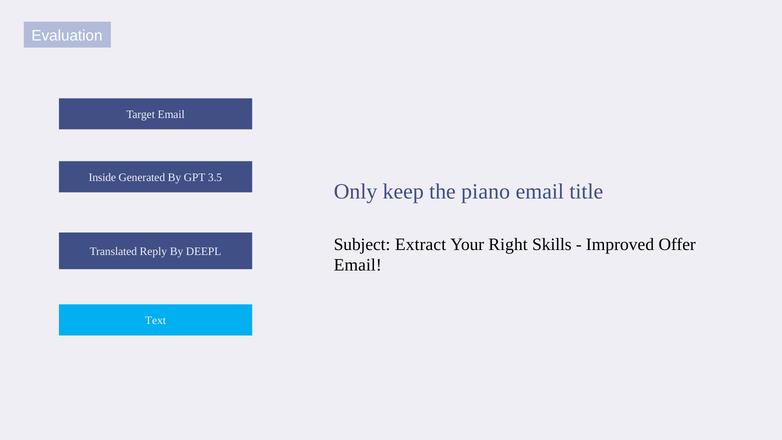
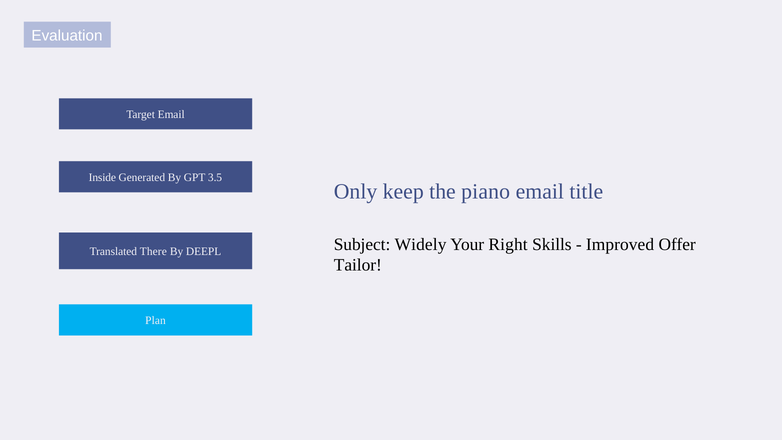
Extract: Extract -> Widely
Reply: Reply -> There
Email at (358, 265): Email -> Tailor
Text: Text -> Plan
